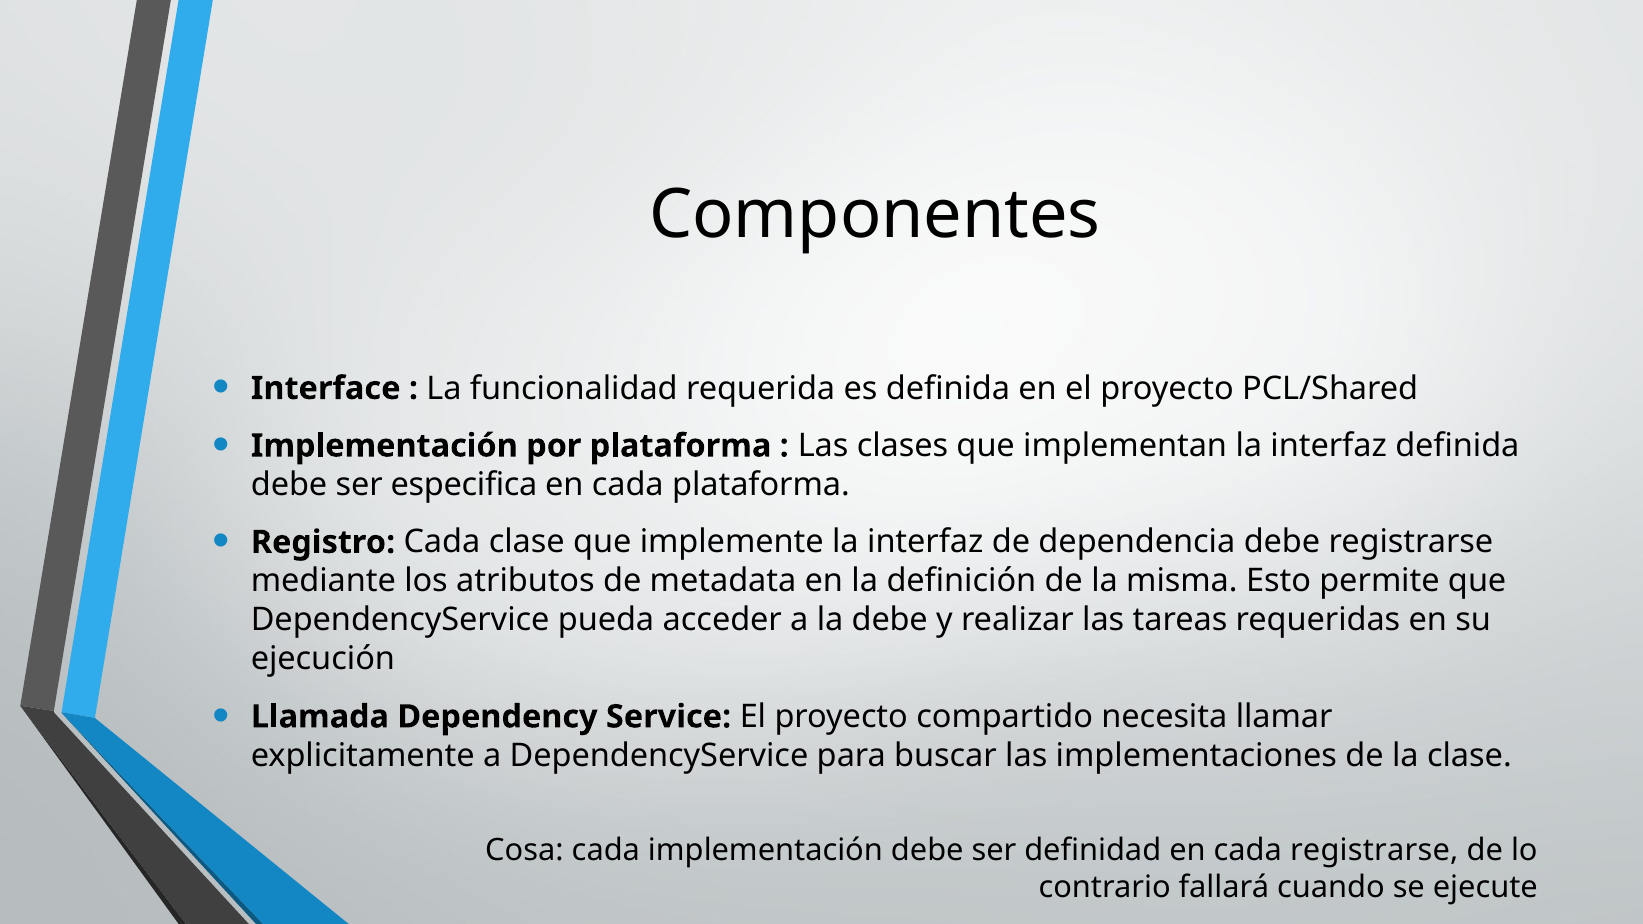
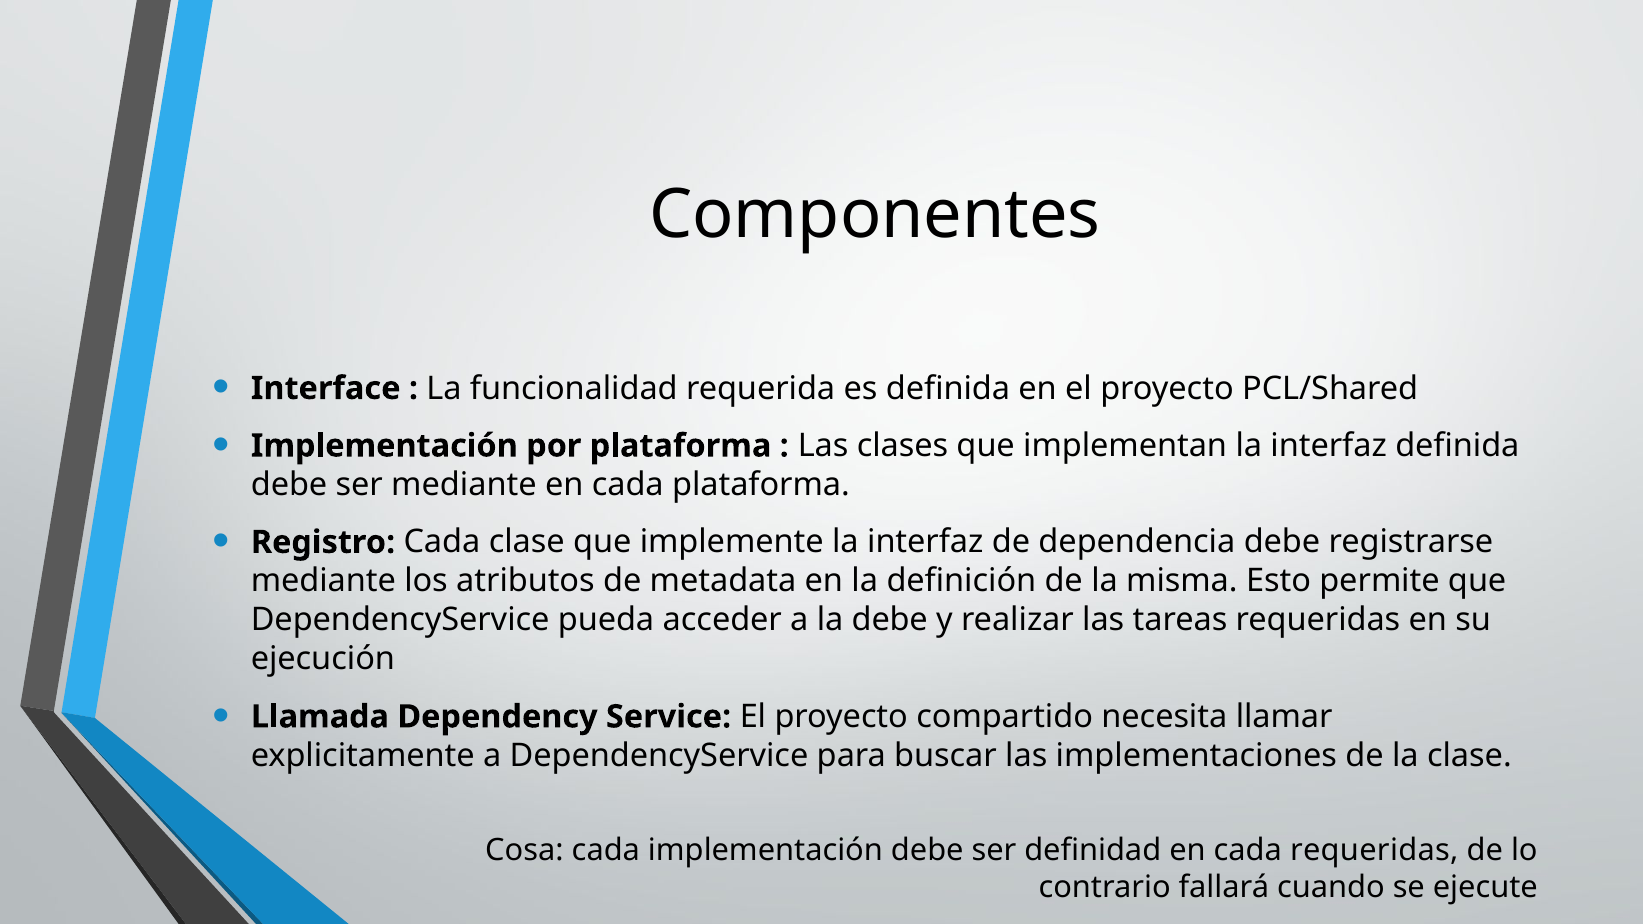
ser especifica: especifica -> mediante
cada registrarse: registrarse -> requeridas
